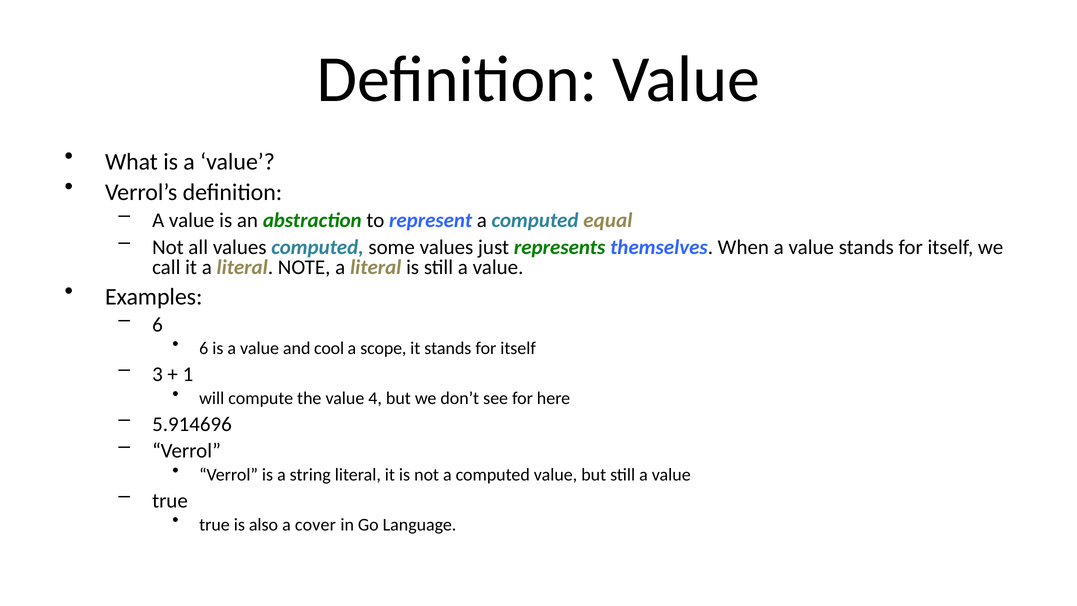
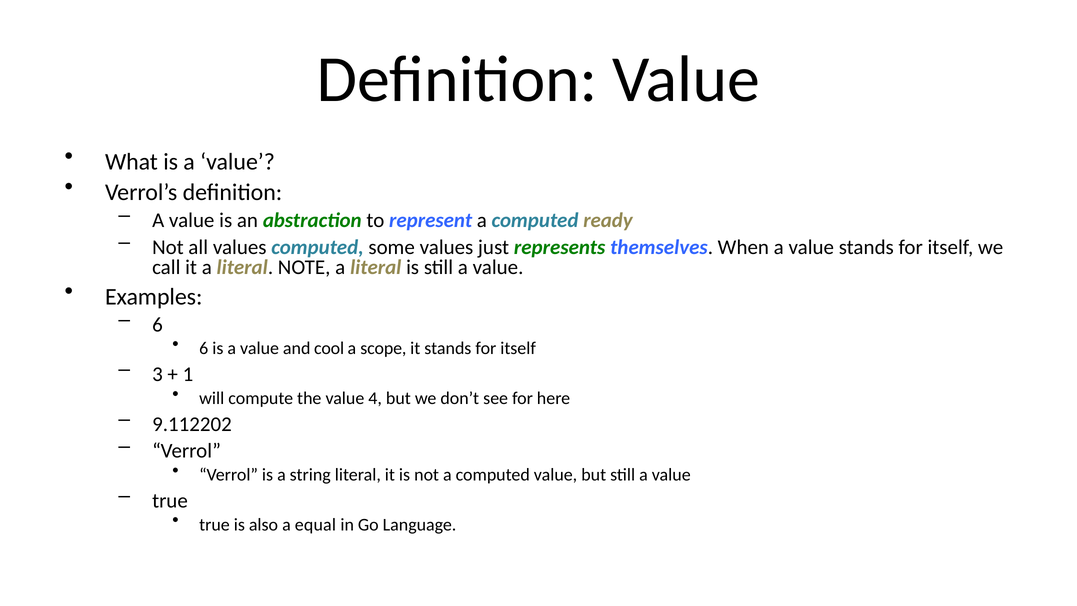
equal: equal -> ready
5.914696: 5.914696 -> 9.112202
cover: cover -> equal
